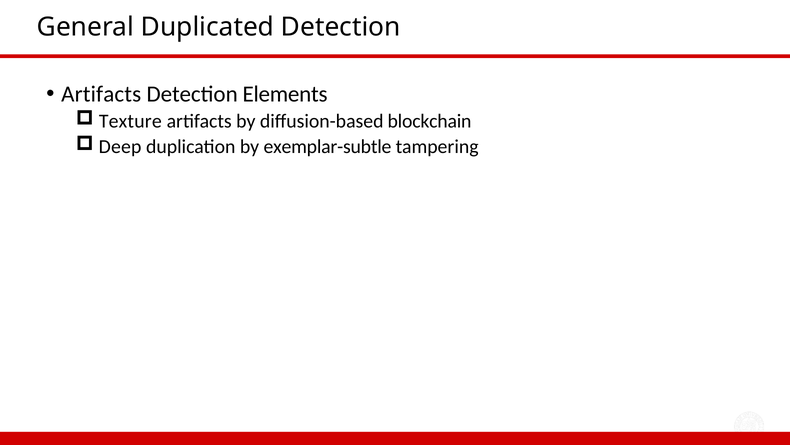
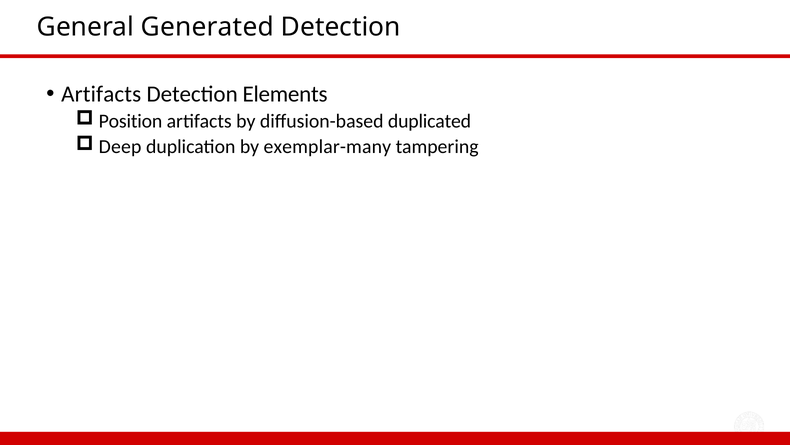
Duplicated: Duplicated -> Generated
Texture: Texture -> Position
blockchain: blockchain -> duplicated
exemplar-subtle: exemplar-subtle -> exemplar-many
